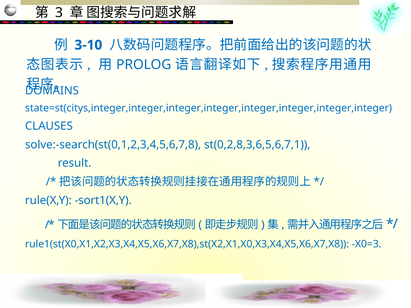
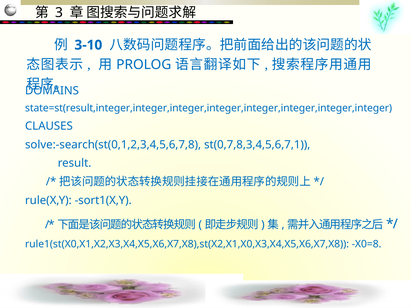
state=st(citys,integer,integer,integer,integer,integer,integer,integer,integer: state=st(citys,integer,integer,integer,integer,integer,integer,integer,integer -> state=st(result,integer,integer,integer,integer,integer,integer,integer,integer
st(0,2,8,3,6,5,6,7,1: st(0,2,8,3,6,5,6,7,1 -> st(0,7,8,3,4,5,6,7,1
X0=3: X0=3 -> X0=8
